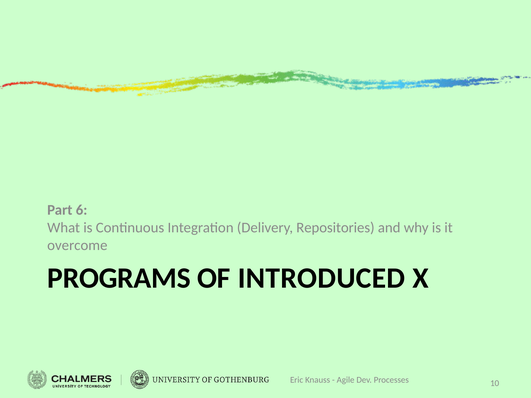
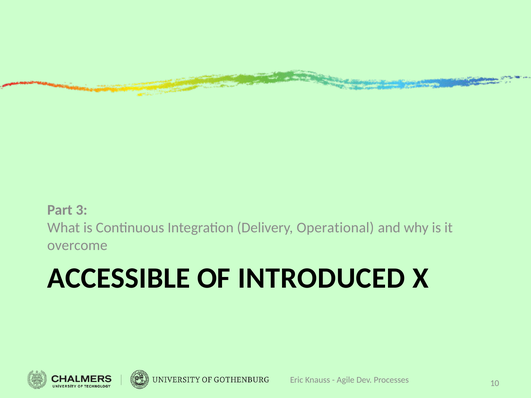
6: 6 -> 3
Repositories: Repositories -> Operational
PROGRAMS: PROGRAMS -> ACCESSIBLE
